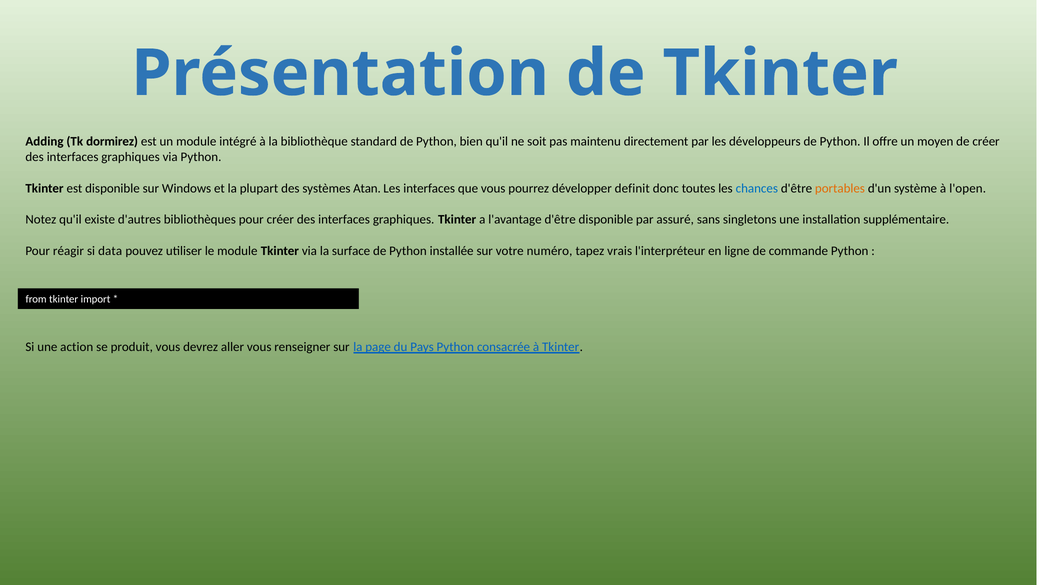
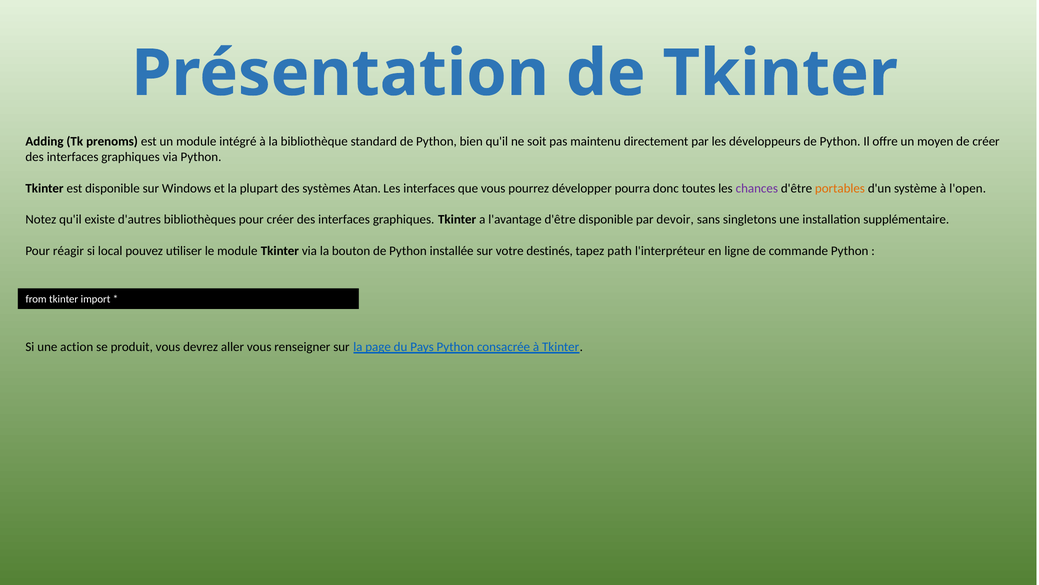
dormirez: dormirez -> prenoms
definit: definit -> pourra
chances colour: blue -> purple
assuré: assuré -> devoir
data: data -> local
surface: surface -> bouton
numéro: numéro -> destinés
vrais: vrais -> path
